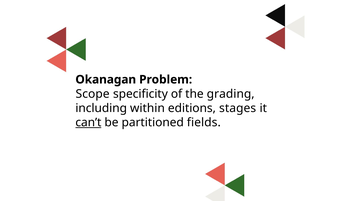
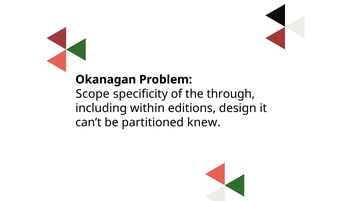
grading: grading -> through
stages: stages -> design
can’t underline: present -> none
fields: fields -> knew
